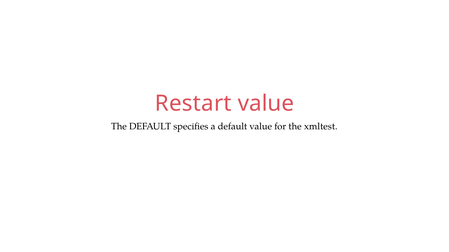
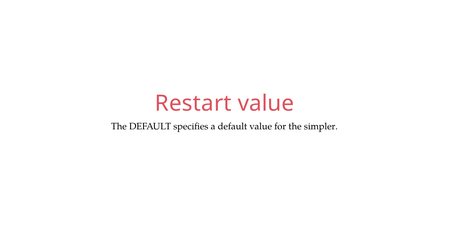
xmltest: xmltest -> simpler
